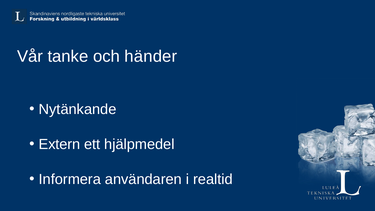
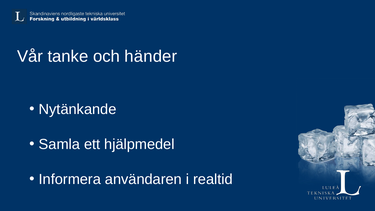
Extern: Extern -> Samla
